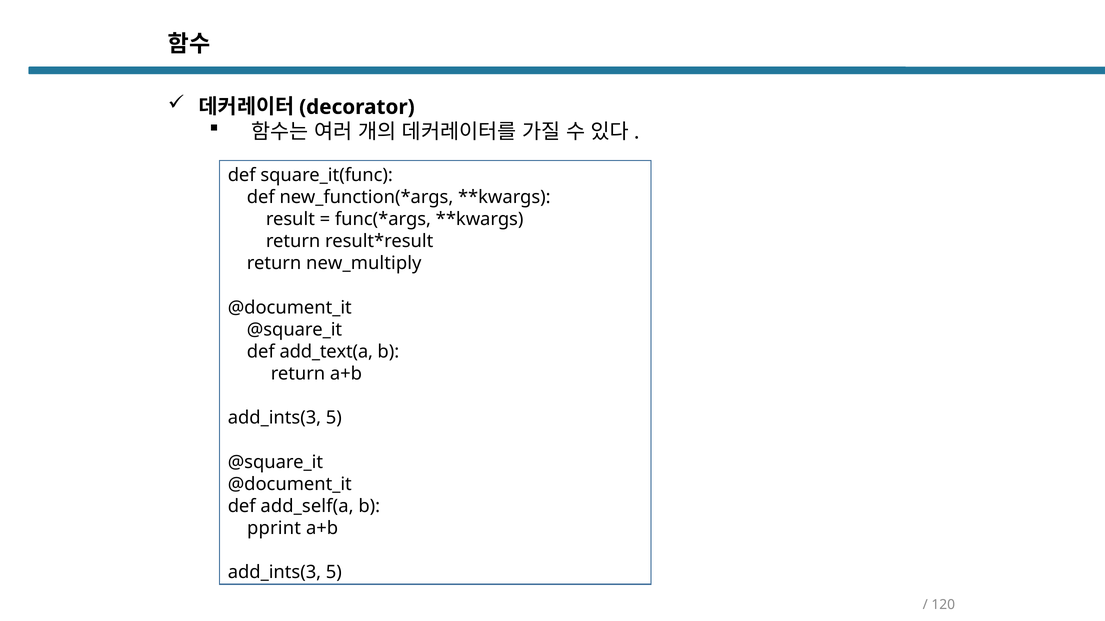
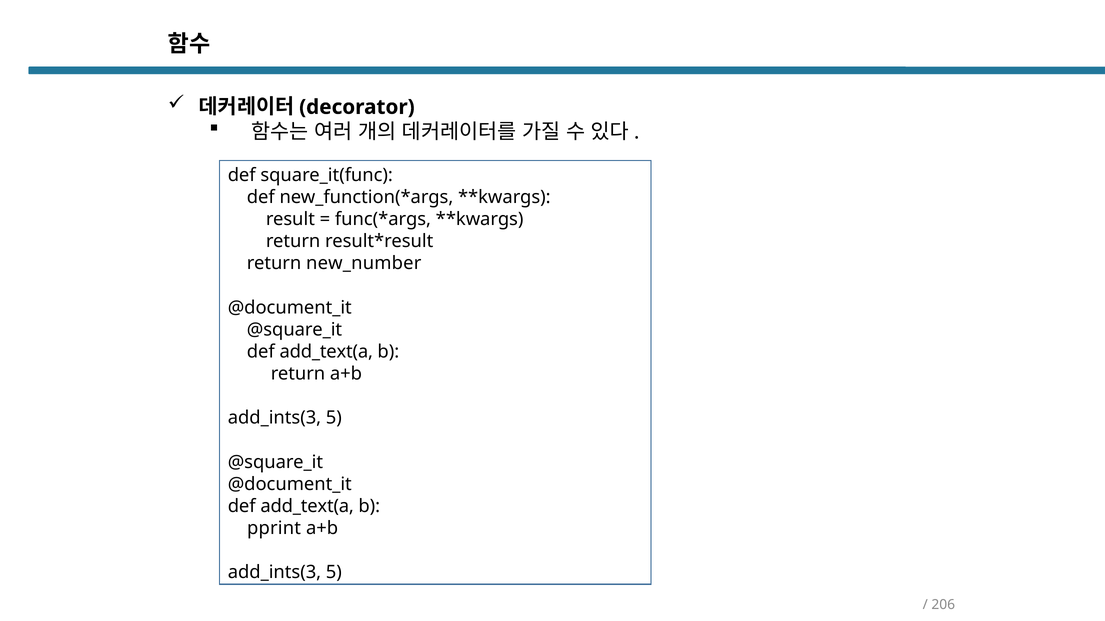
new_multiply: new_multiply -> new_number
add_self(a at (307, 507): add_self(a -> add_text(a
120: 120 -> 206
